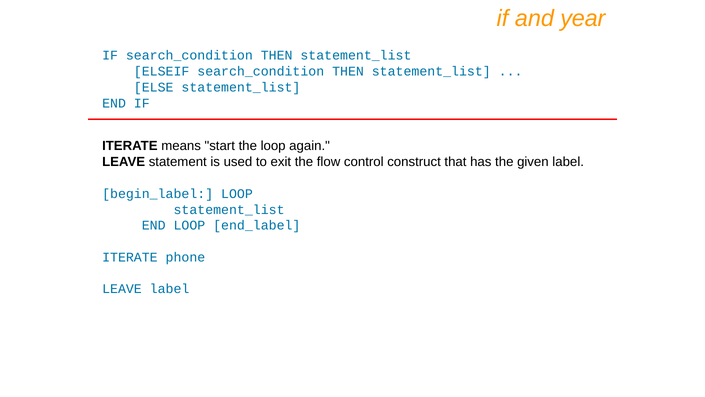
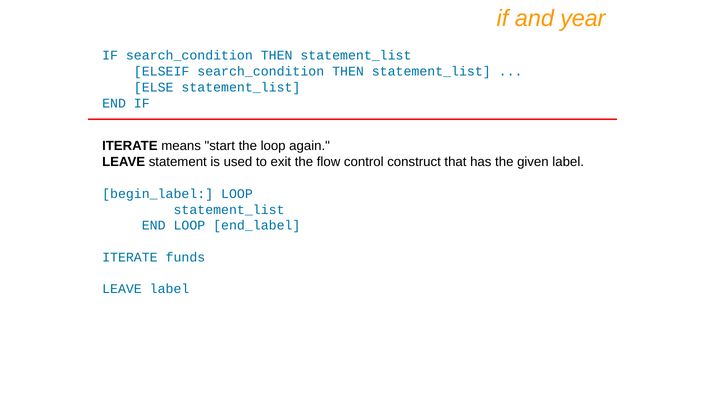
phone: phone -> funds
